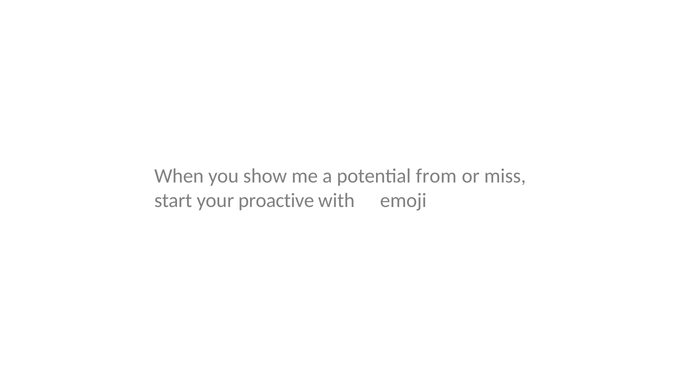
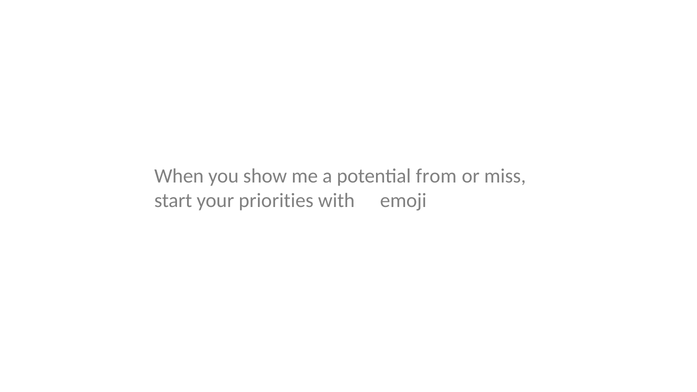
proactive: proactive -> priorities
